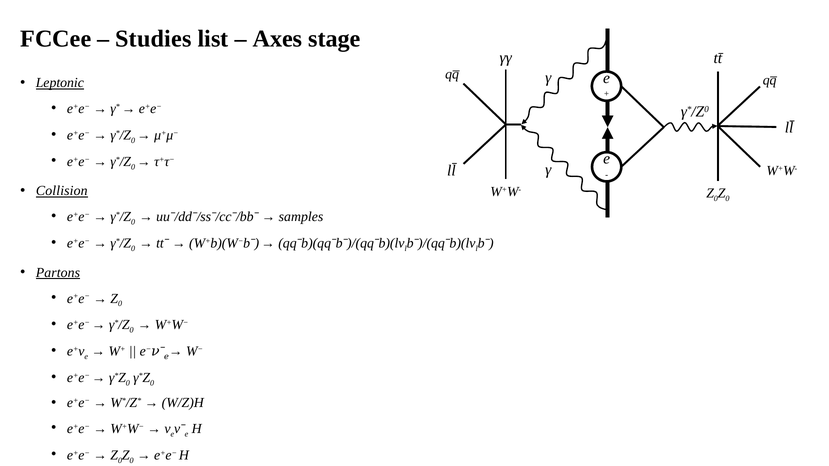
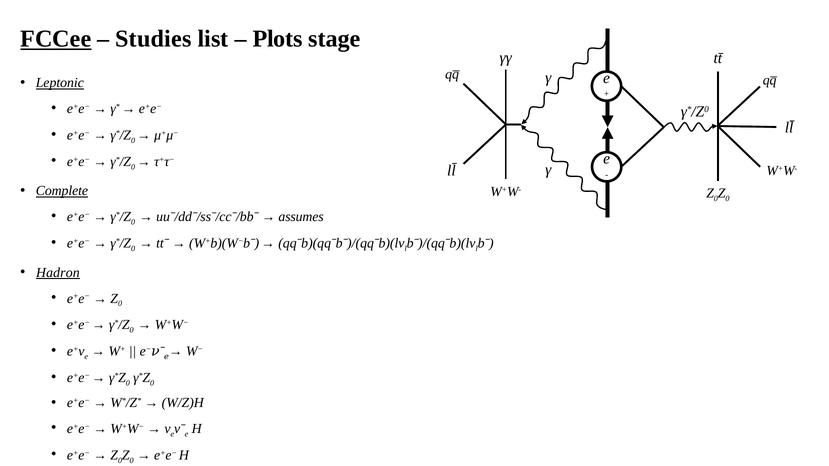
FCCee underline: none -> present
Axes: Axes -> Plots
Collision: Collision -> Complete
samples: samples -> assumes
Partons: Partons -> Hadron
